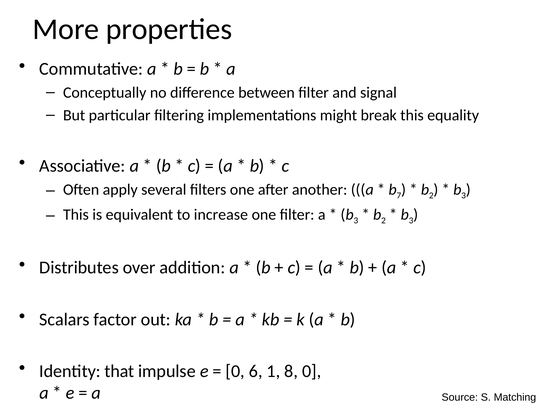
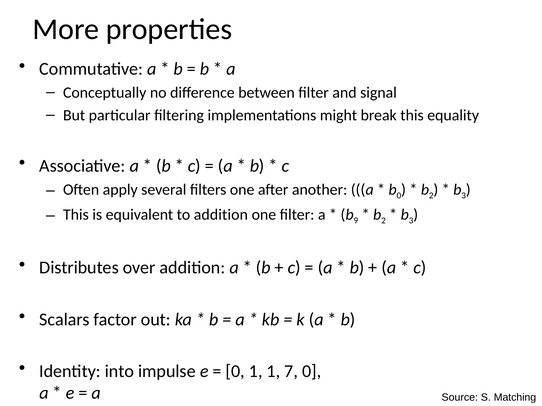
b 7: 7 -> 0
to increase: increase -> addition
3 at (356, 221): 3 -> 9
that: that -> into
0 6: 6 -> 1
8: 8 -> 7
